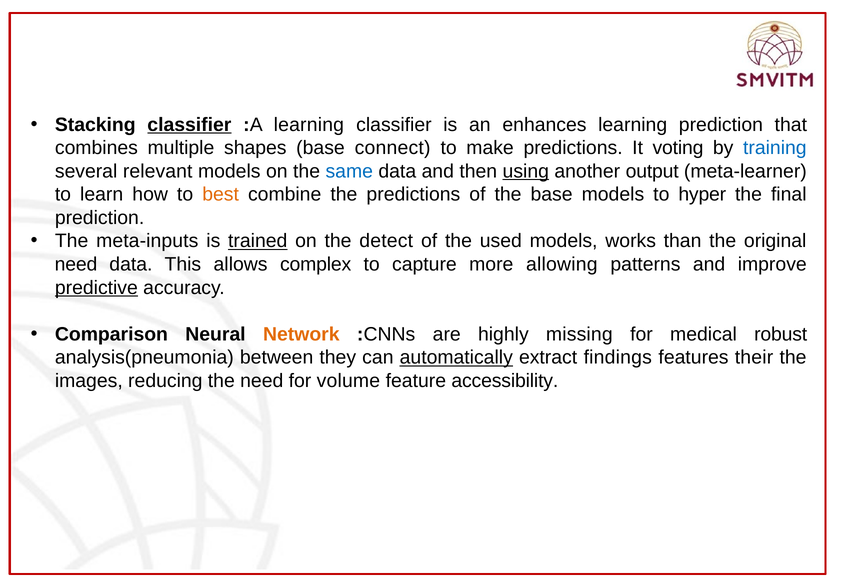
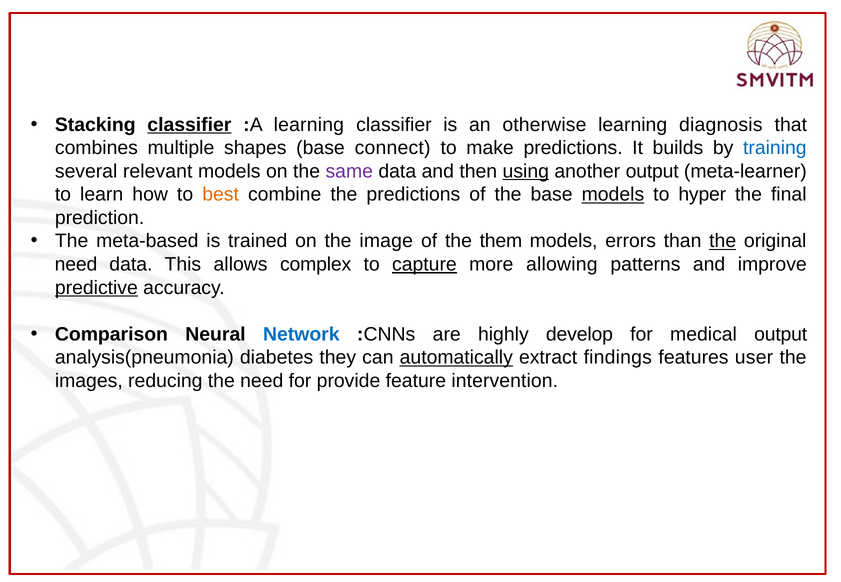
enhances: enhances -> otherwise
learning prediction: prediction -> diagnosis
voting: voting -> builds
same colour: blue -> purple
models at (613, 195) underline: none -> present
meta-inputs: meta-inputs -> meta-based
trained underline: present -> none
detect: detect -> image
used: used -> them
works: works -> errors
the at (723, 241) underline: none -> present
capture underline: none -> present
Network colour: orange -> blue
missing: missing -> develop
medical robust: robust -> output
between: between -> diabetes
their: their -> user
volume: volume -> provide
accessibility: accessibility -> intervention
